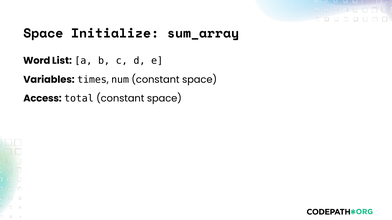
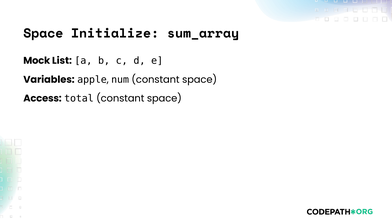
Word: Word -> Mock
times: times -> apple
